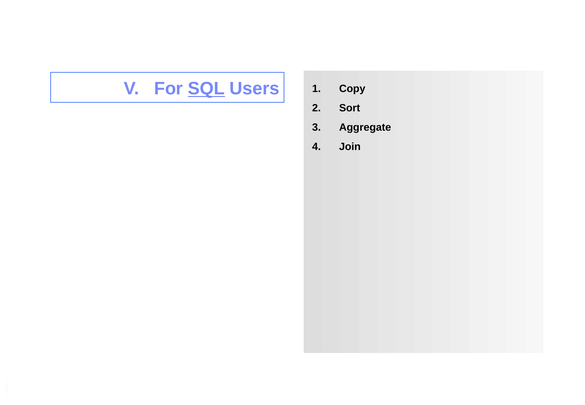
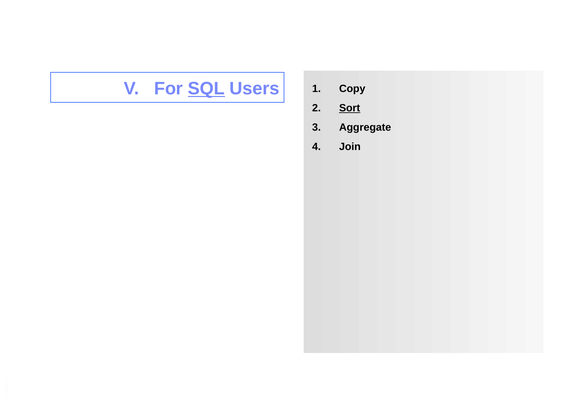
Sort underline: none -> present
